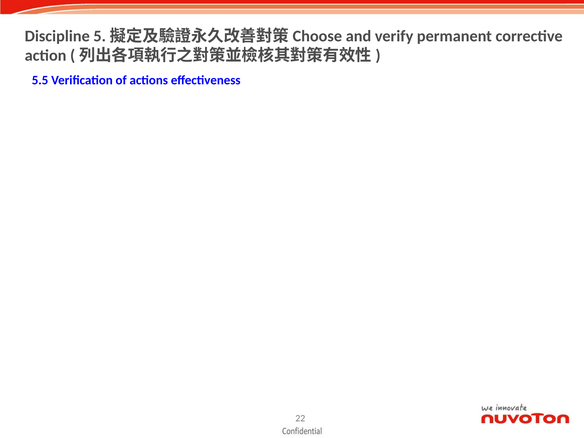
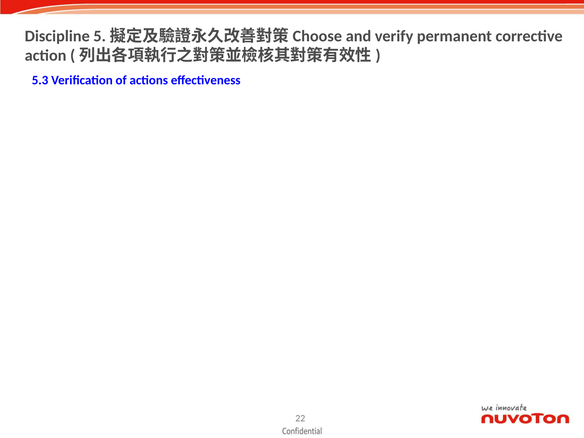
5.5: 5.5 -> 5.3
